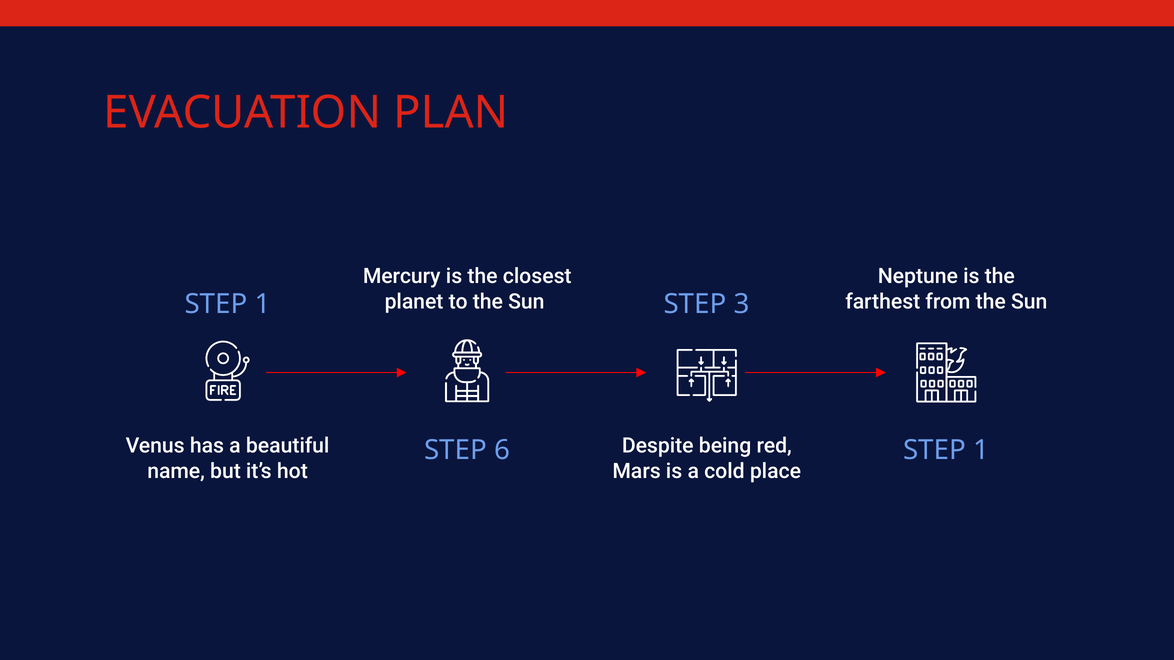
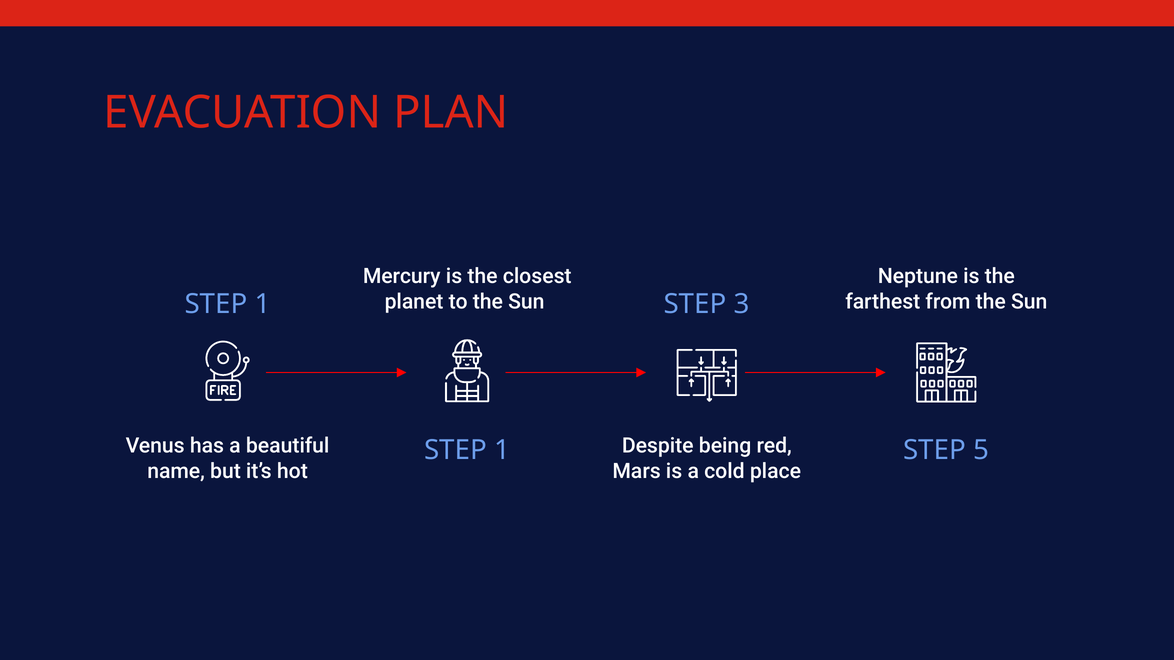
6 at (502, 450): 6 -> 1
1 at (981, 450): 1 -> 5
